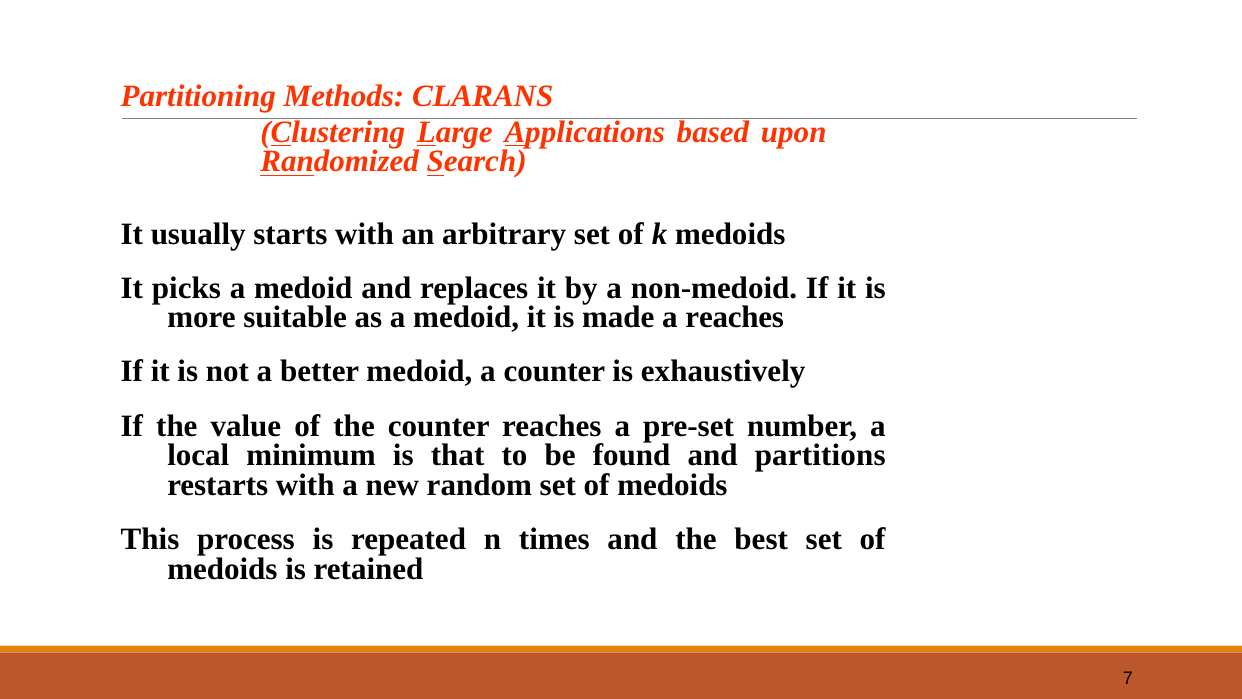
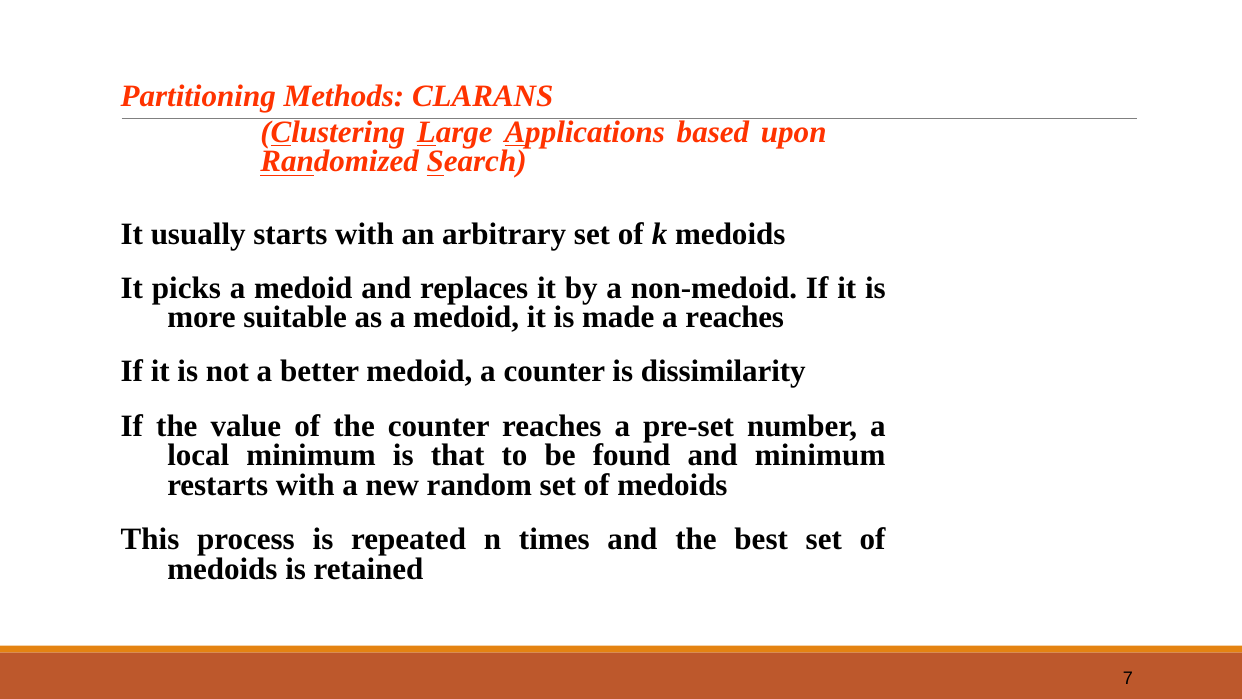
exhaustively: exhaustively -> dissimilarity
and partitions: partitions -> minimum
